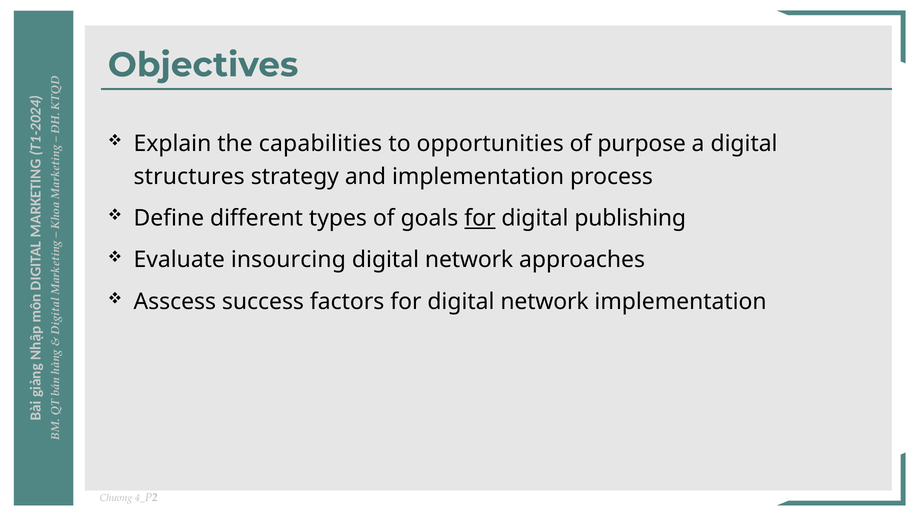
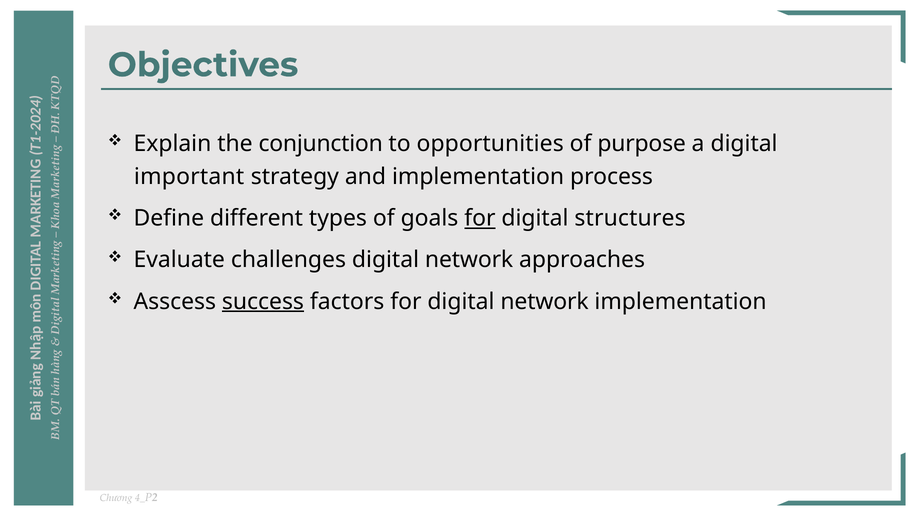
capabilities: capabilities -> conjunction
structures: structures -> important
publishing: publishing -> structures
insourcing: insourcing -> challenges
success underline: none -> present
